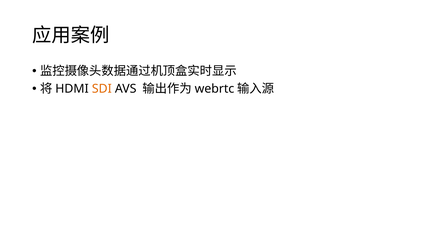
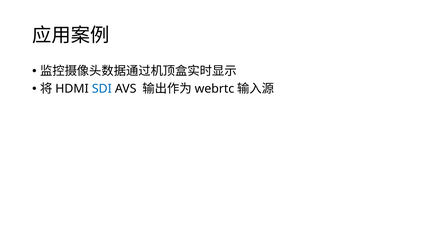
SDI colour: orange -> blue
